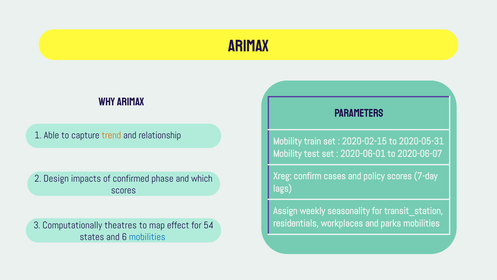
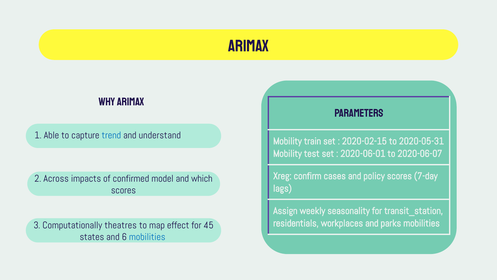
trend colour: orange -> blue
relationship: relationship -> understand
Design: Design -> Across
phase: phase -> model
54: 54 -> 45
